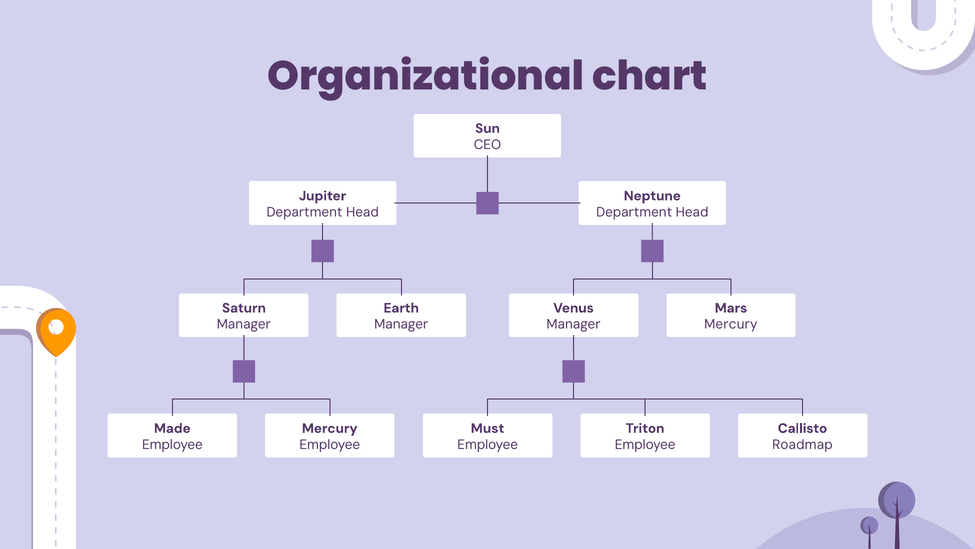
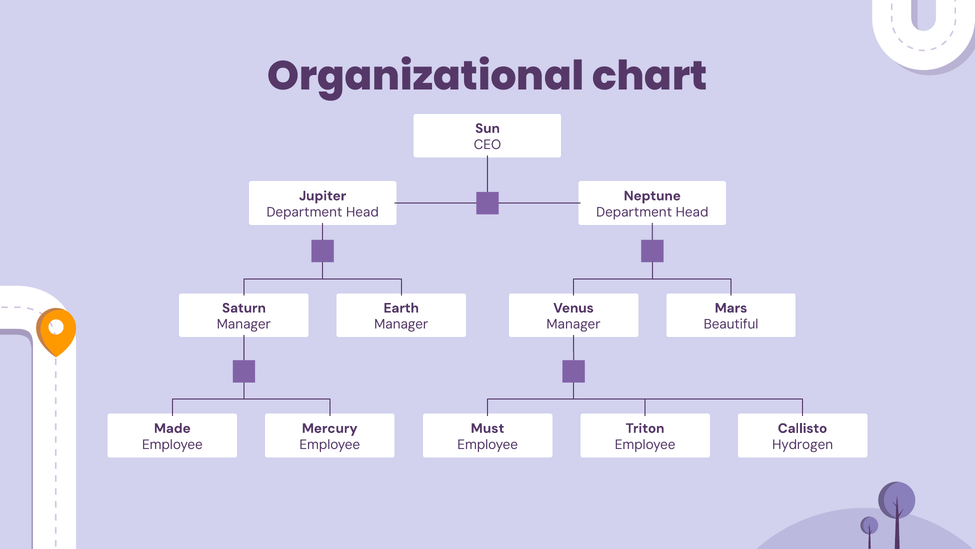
Mercury at (731, 324): Mercury -> Beautiful
Roadmap: Roadmap -> Hydrogen
